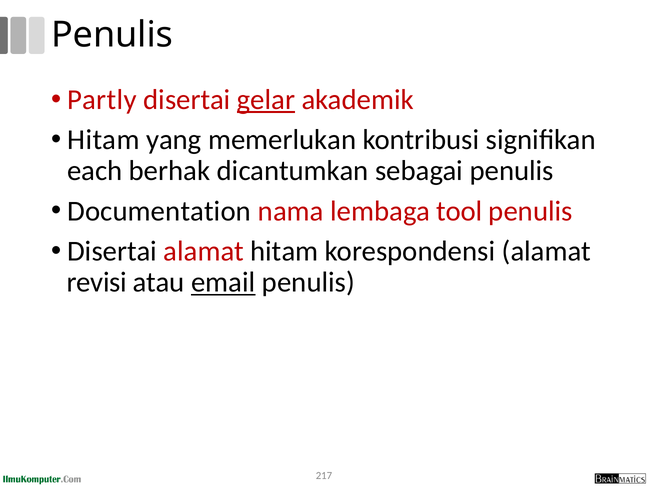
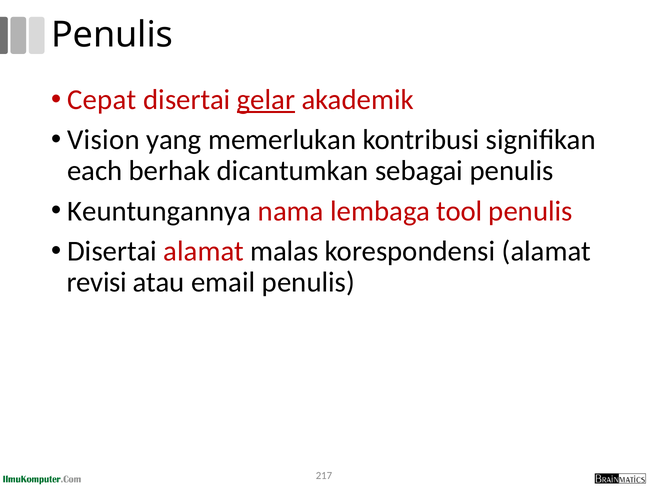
Partly: Partly -> Cepat
Hitam at (103, 140): Hitam -> Vision
Documentation: Documentation -> Keuntungannya
alamat hitam: hitam -> malas
email underline: present -> none
